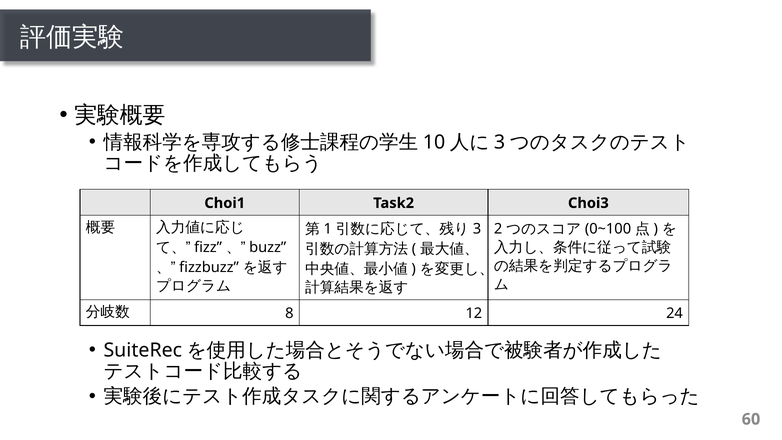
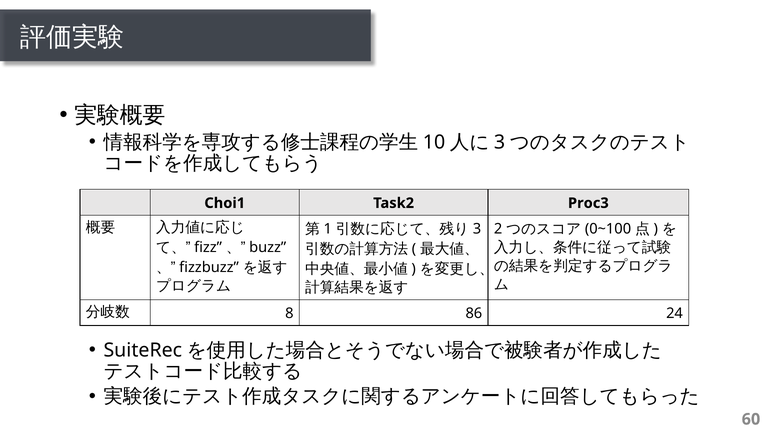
Choi3: Choi3 -> Proc3
12: 12 -> 86
